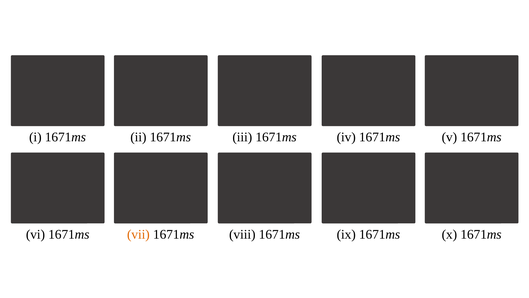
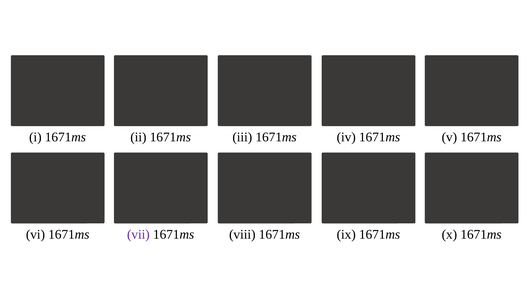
vii colour: orange -> purple
